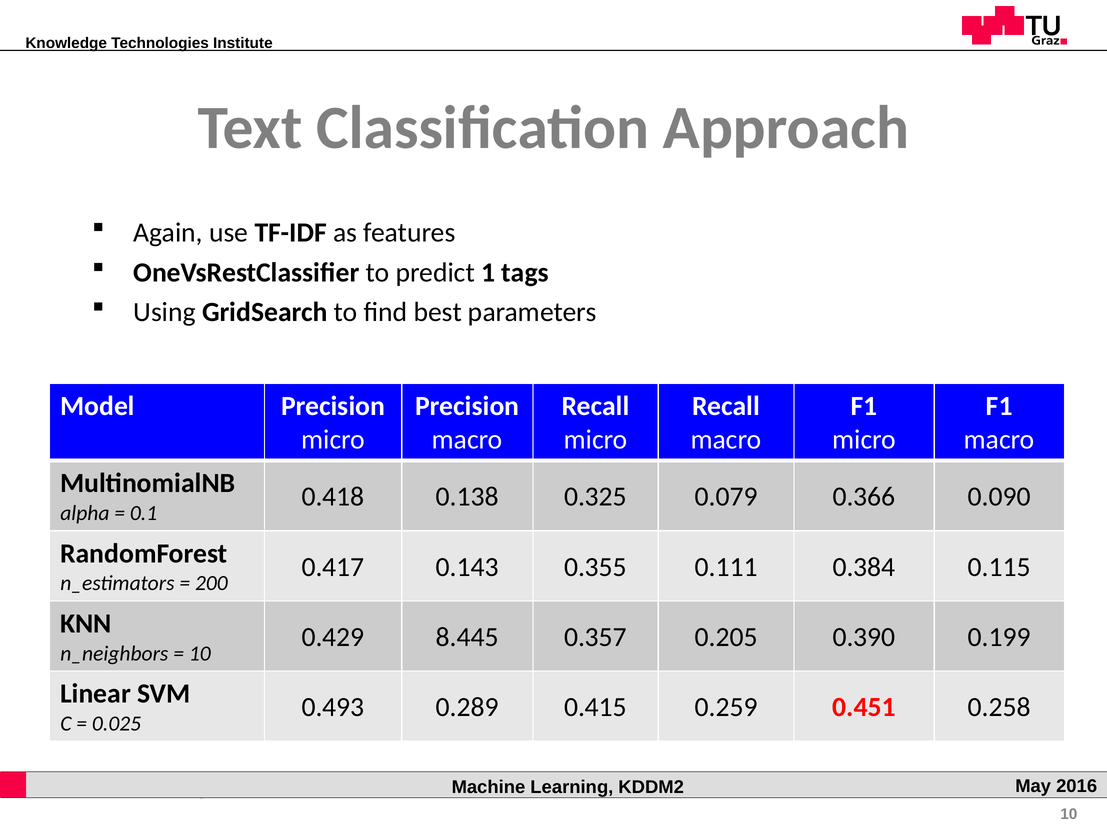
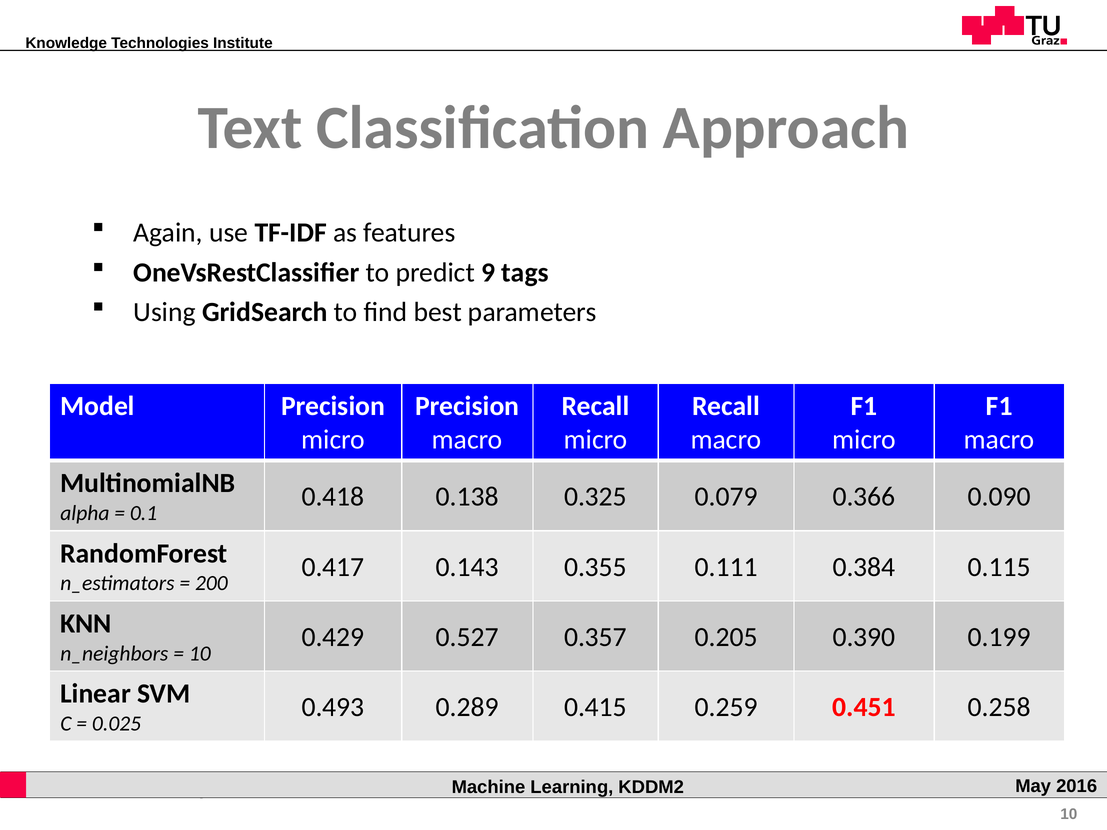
1: 1 -> 9
8.445: 8.445 -> 0.527
